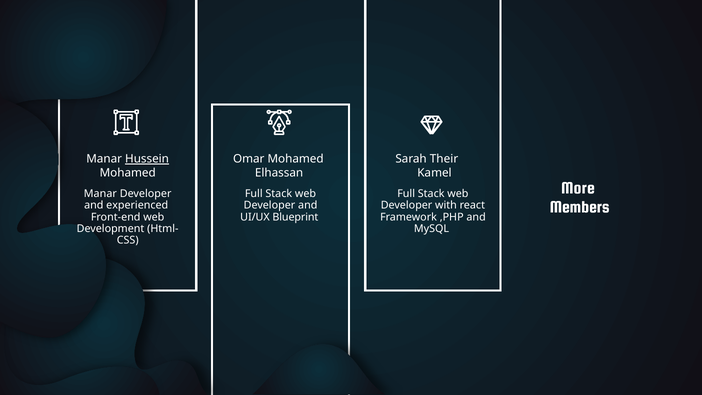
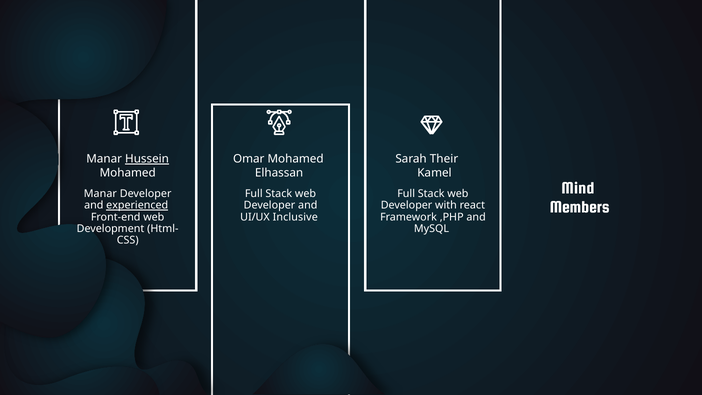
More: More -> Mind
experienced underline: none -> present
Blueprint: Blueprint -> Inclusive
